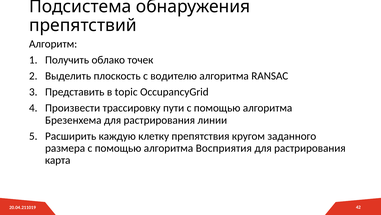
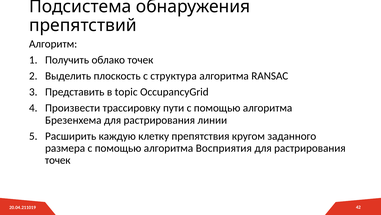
водителю: водителю -> структура
карта at (58, 160): карта -> точек
